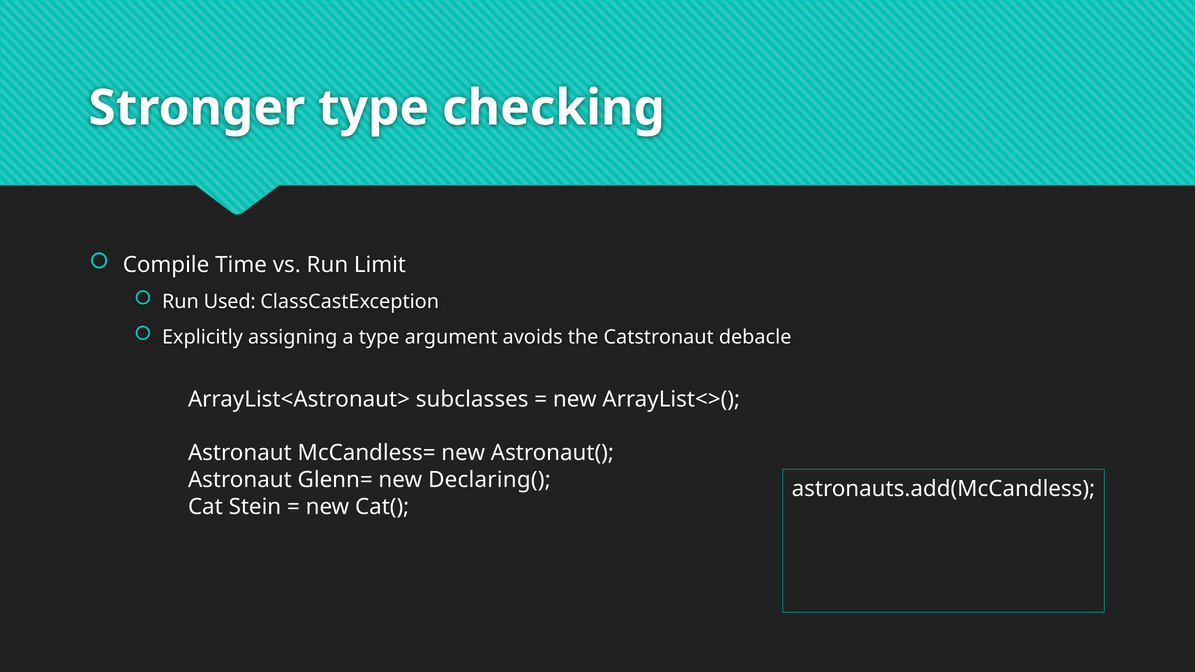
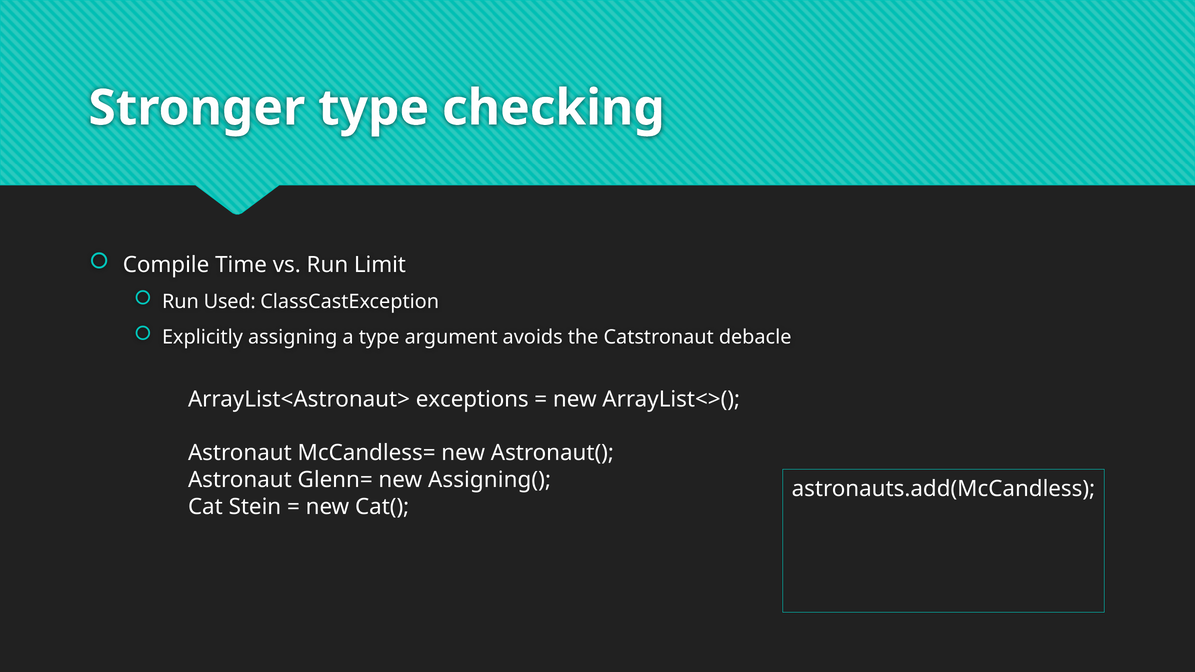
subclasses: subclasses -> exceptions
Declaring(: Declaring( -> Assigning(
